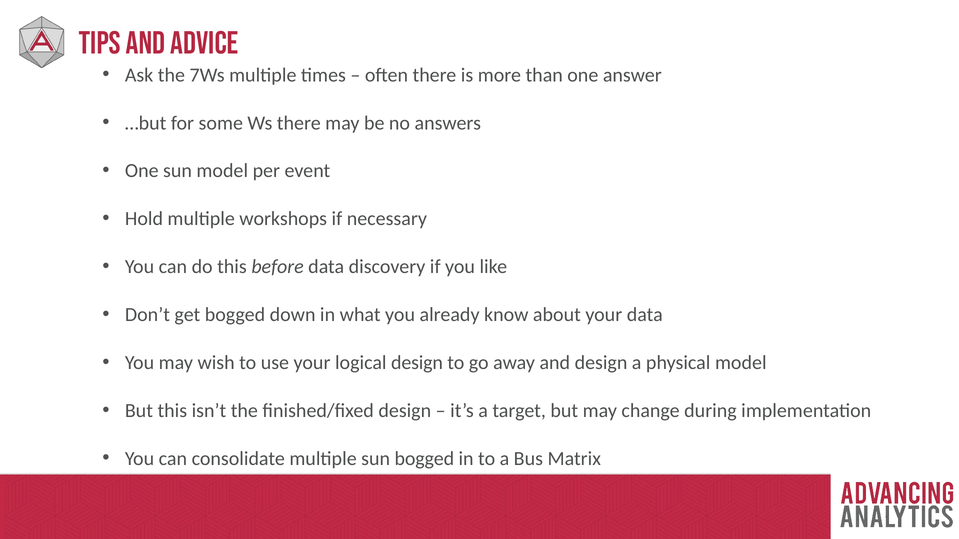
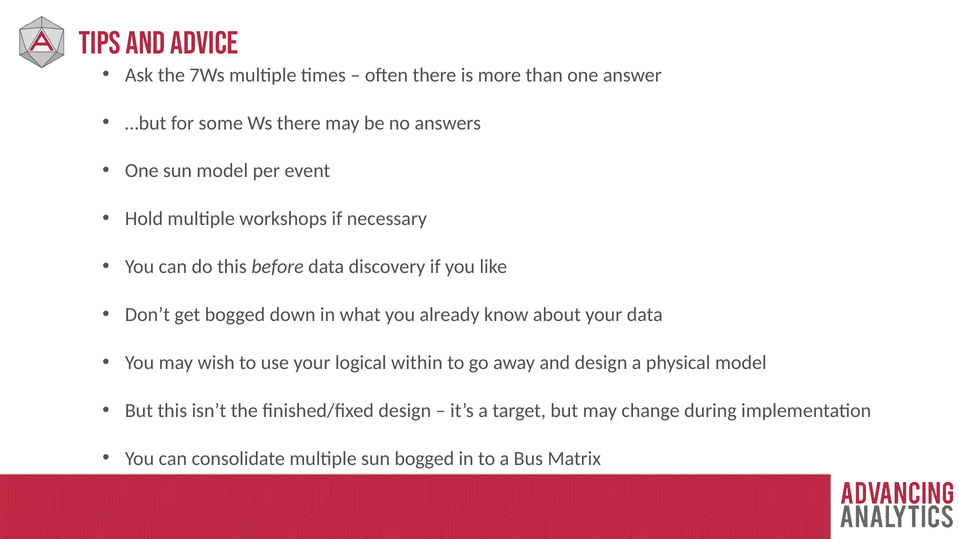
logical design: design -> within
